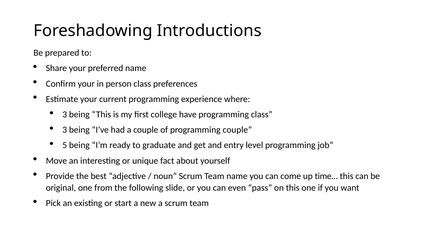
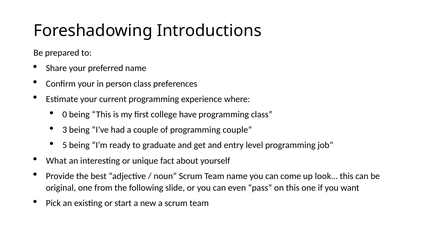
3 at (65, 115): 3 -> 0
Move: Move -> What
time…: time… -> look…
